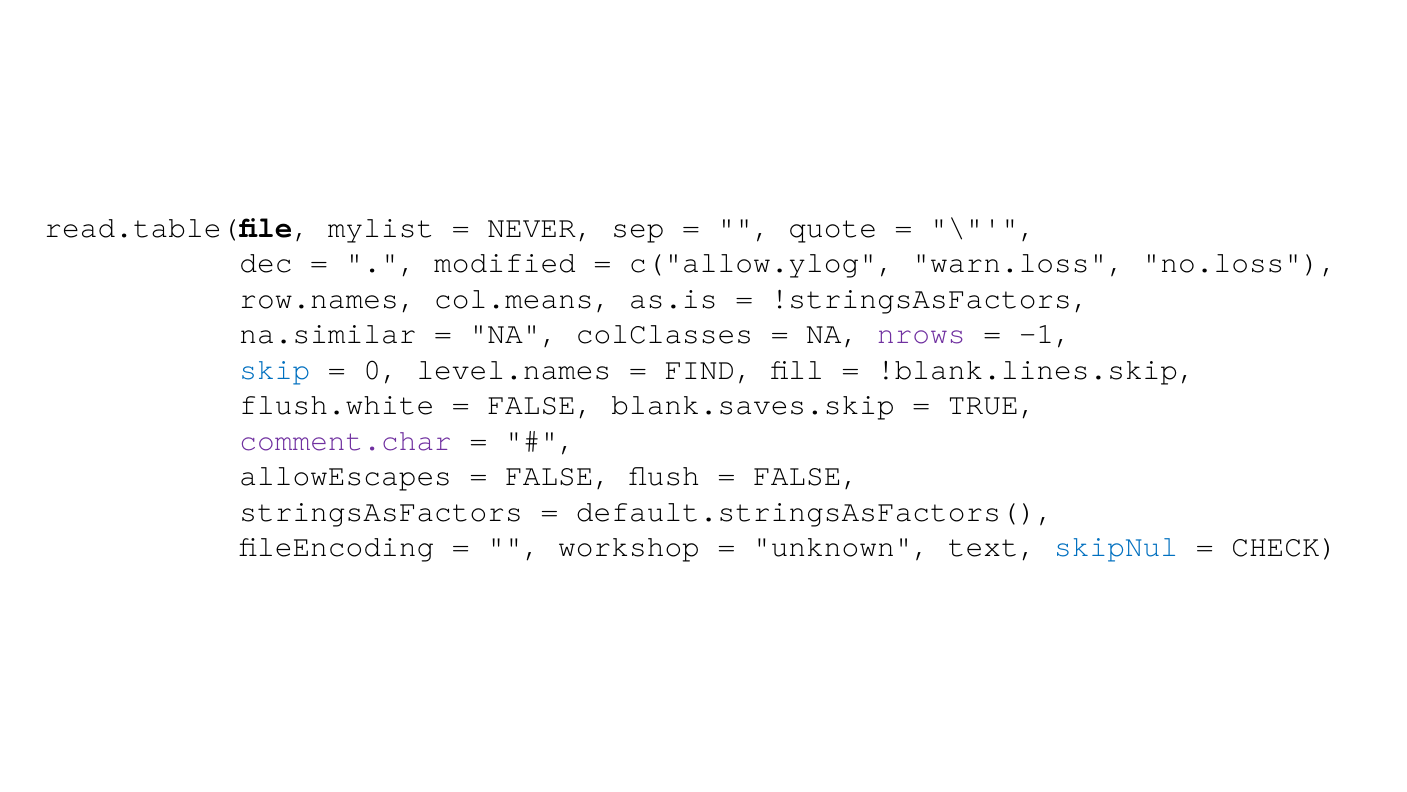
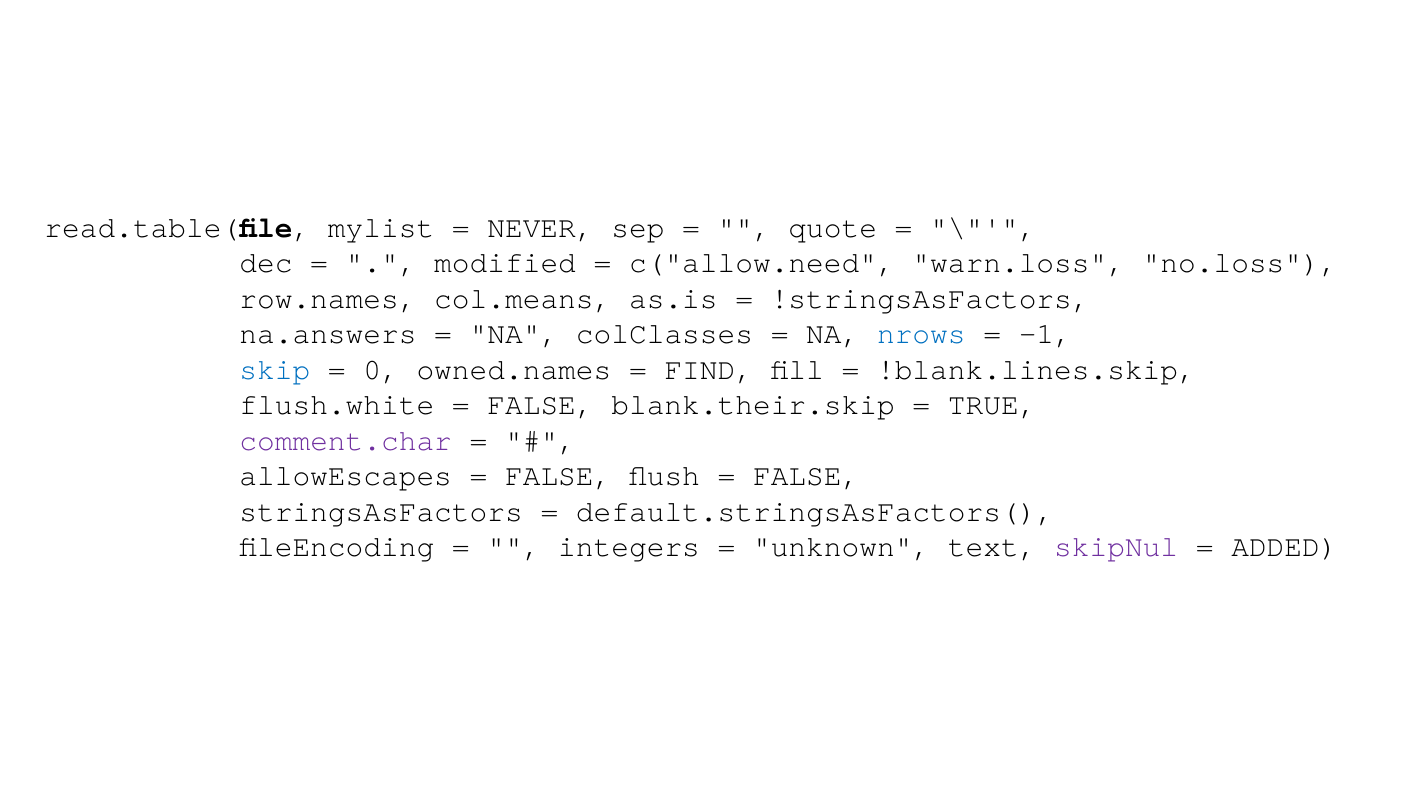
c("allow.ylog: c("allow.ylog -> c("allow.need
na.similar: na.similar -> na.answers
nrows colour: purple -> blue
level.names: level.names -> owned.names
blank.saves.skip: blank.saves.skip -> blank.their.skip
workshop: workshop -> integers
skipNul colour: blue -> purple
CHECK: CHECK -> ADDED
